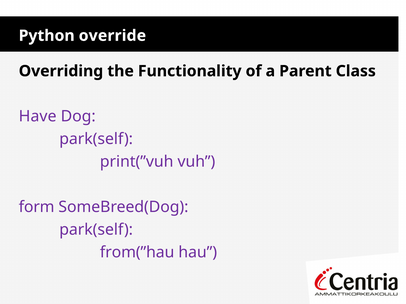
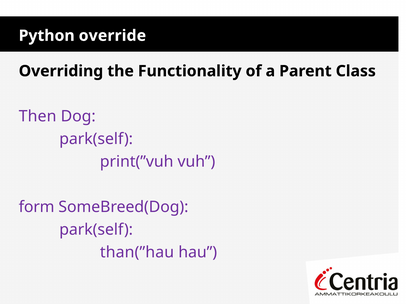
Have: Have -> Then
from(”hau: from(”hau -> than(”hau
